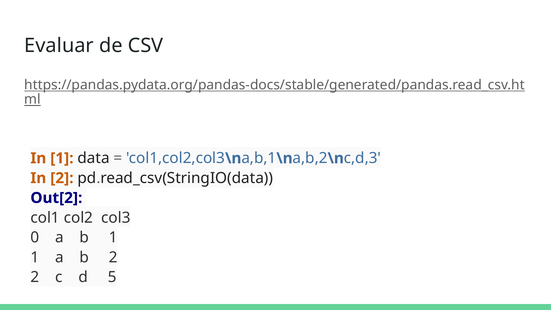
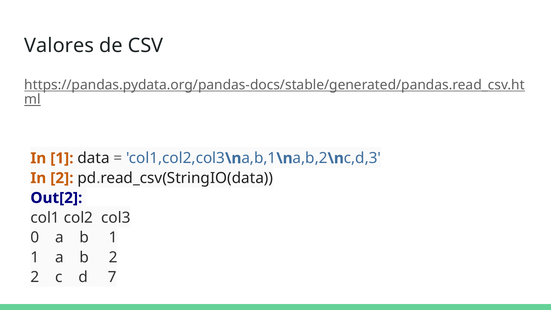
Evaluar: Evaluar -> Valores
5: 5 -> 7
